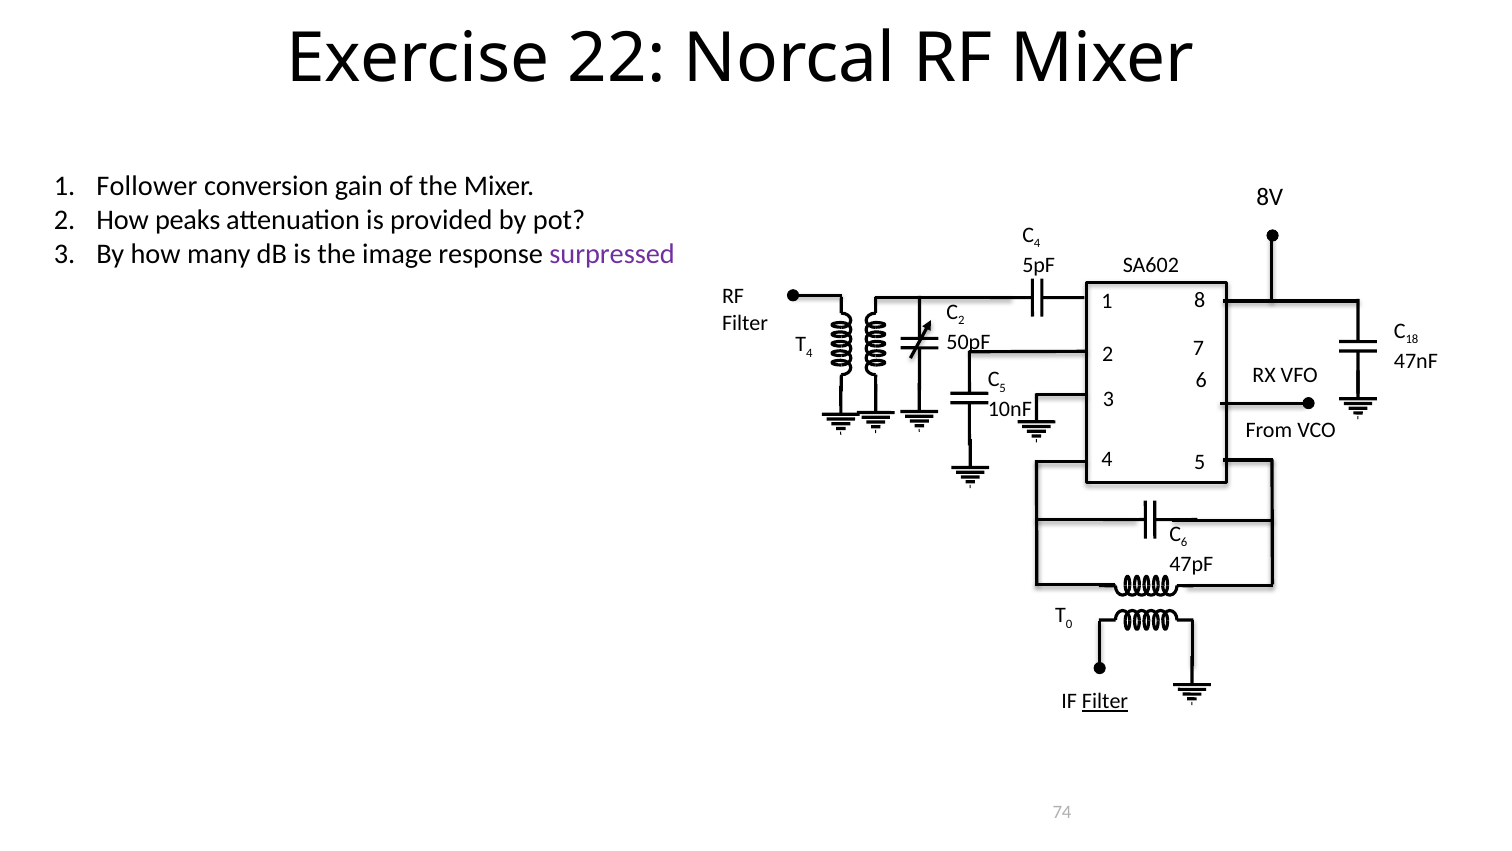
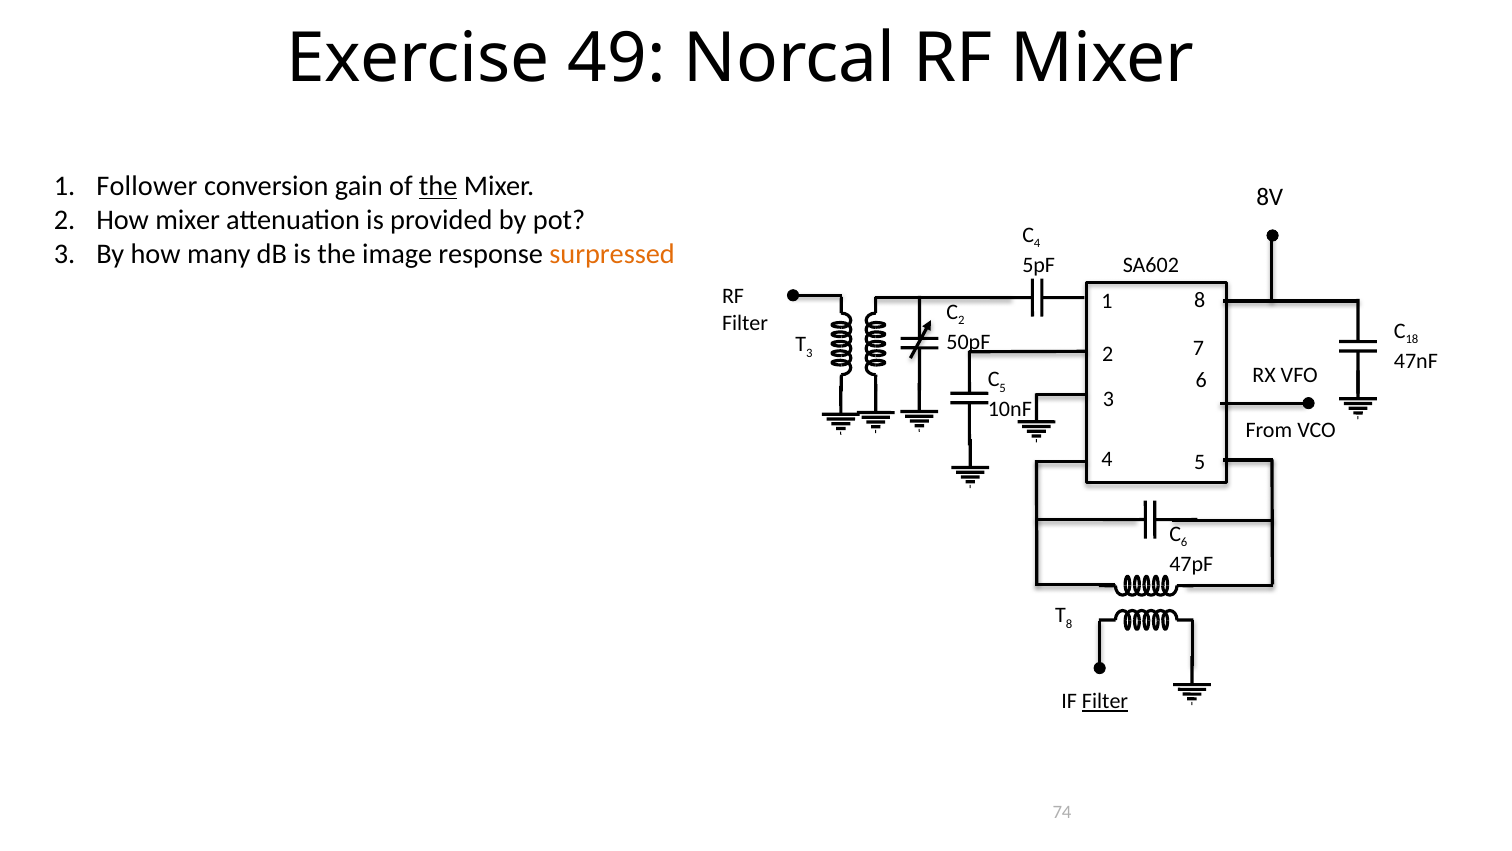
22: 22 -> 49
the at (438, 186) underline: none -> present
How peaks: peaks -> mixer
surpressed colour: purple -> orange
4 at (809, 353): 4 -> 3
0 at (1069, 624): 0 -> 8
